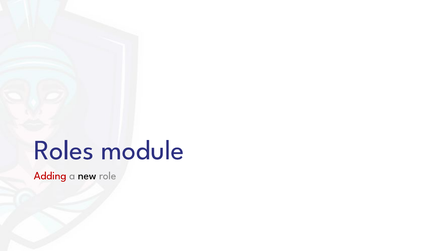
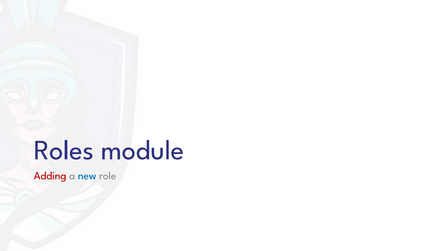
new colour: black -> blue
